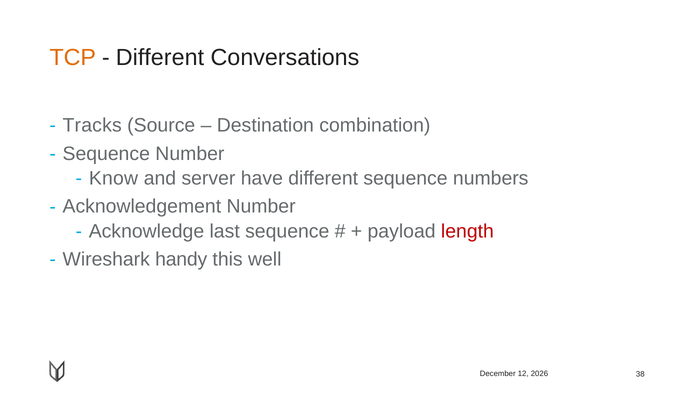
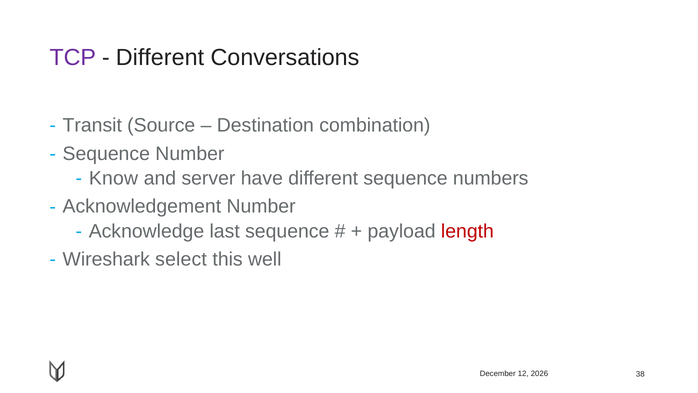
TCP colour: orange -> purple
Tracks: Tracks -> Transit
handy: handy -> select
